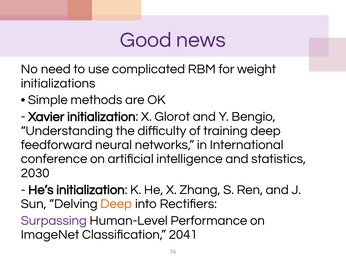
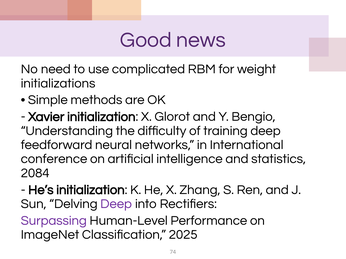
2030: 2030 -> 2084
Deep at (116, 204) colour: orange -> purple
2041: 2041 -> 2025
